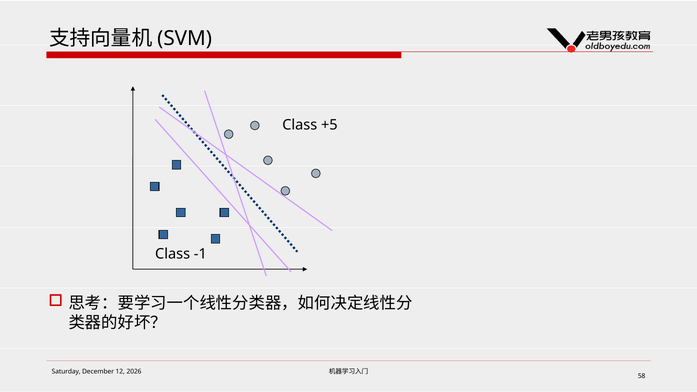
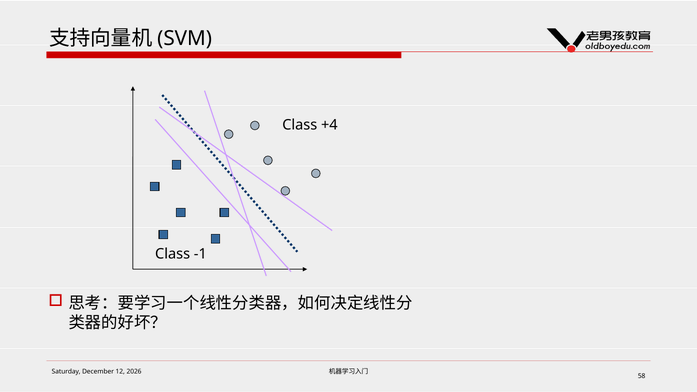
+5: +5 -> +4
